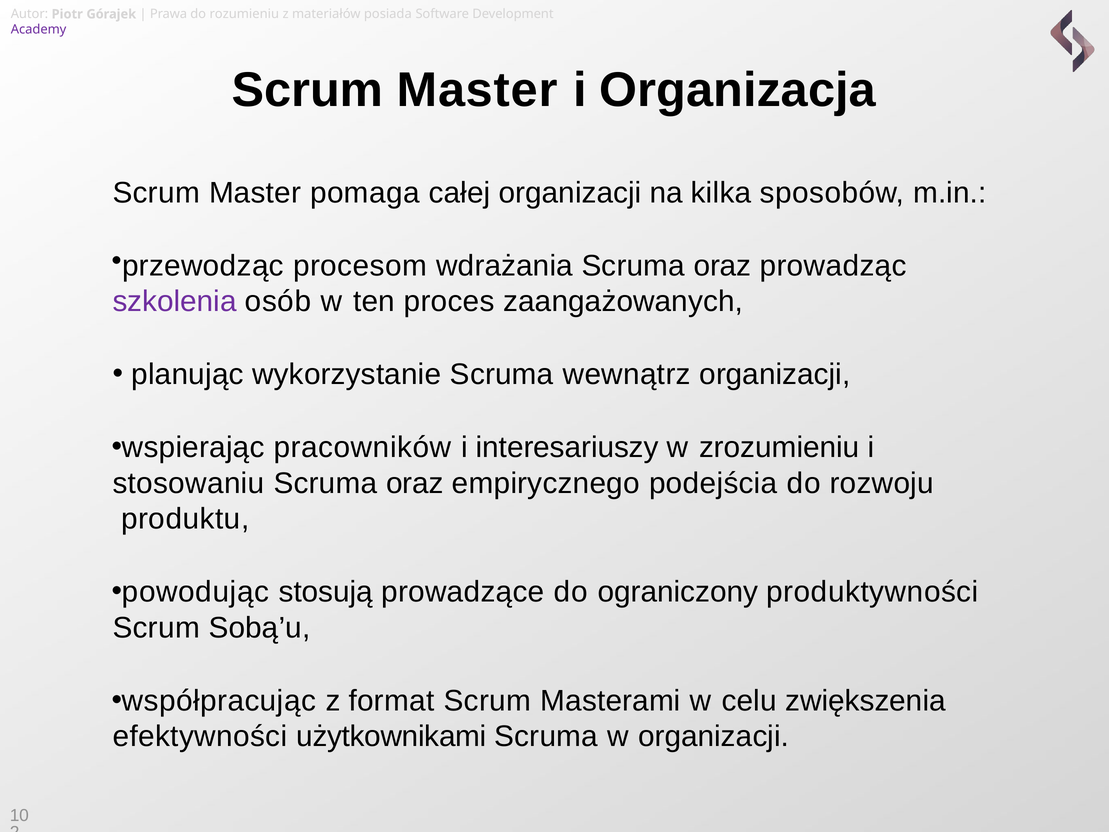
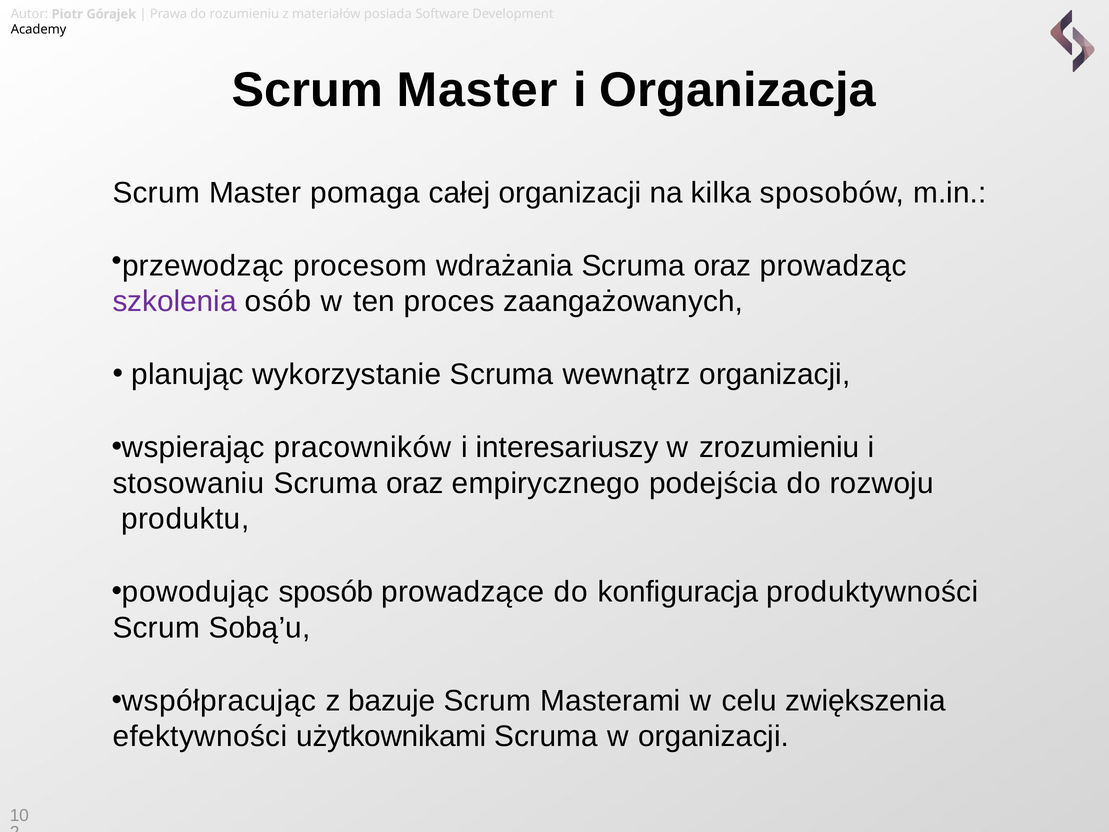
Academy colour: purple -> black
stosują: stosują -> sposób
ograniczony: ograniczony -> konfiguracja
format: format -> bazuje
